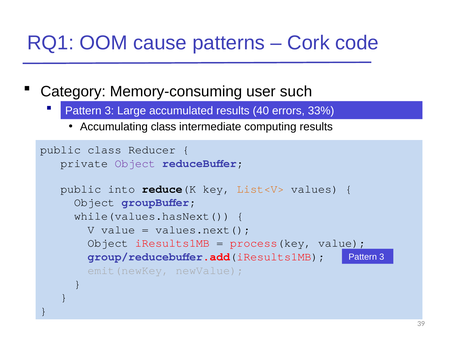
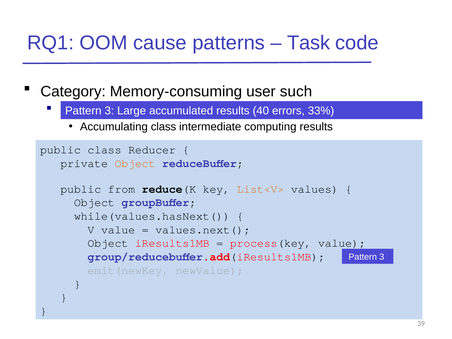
Cork: Cork -> Task
Object at (135, 163) colour: purple -> orange
into: into -> from
